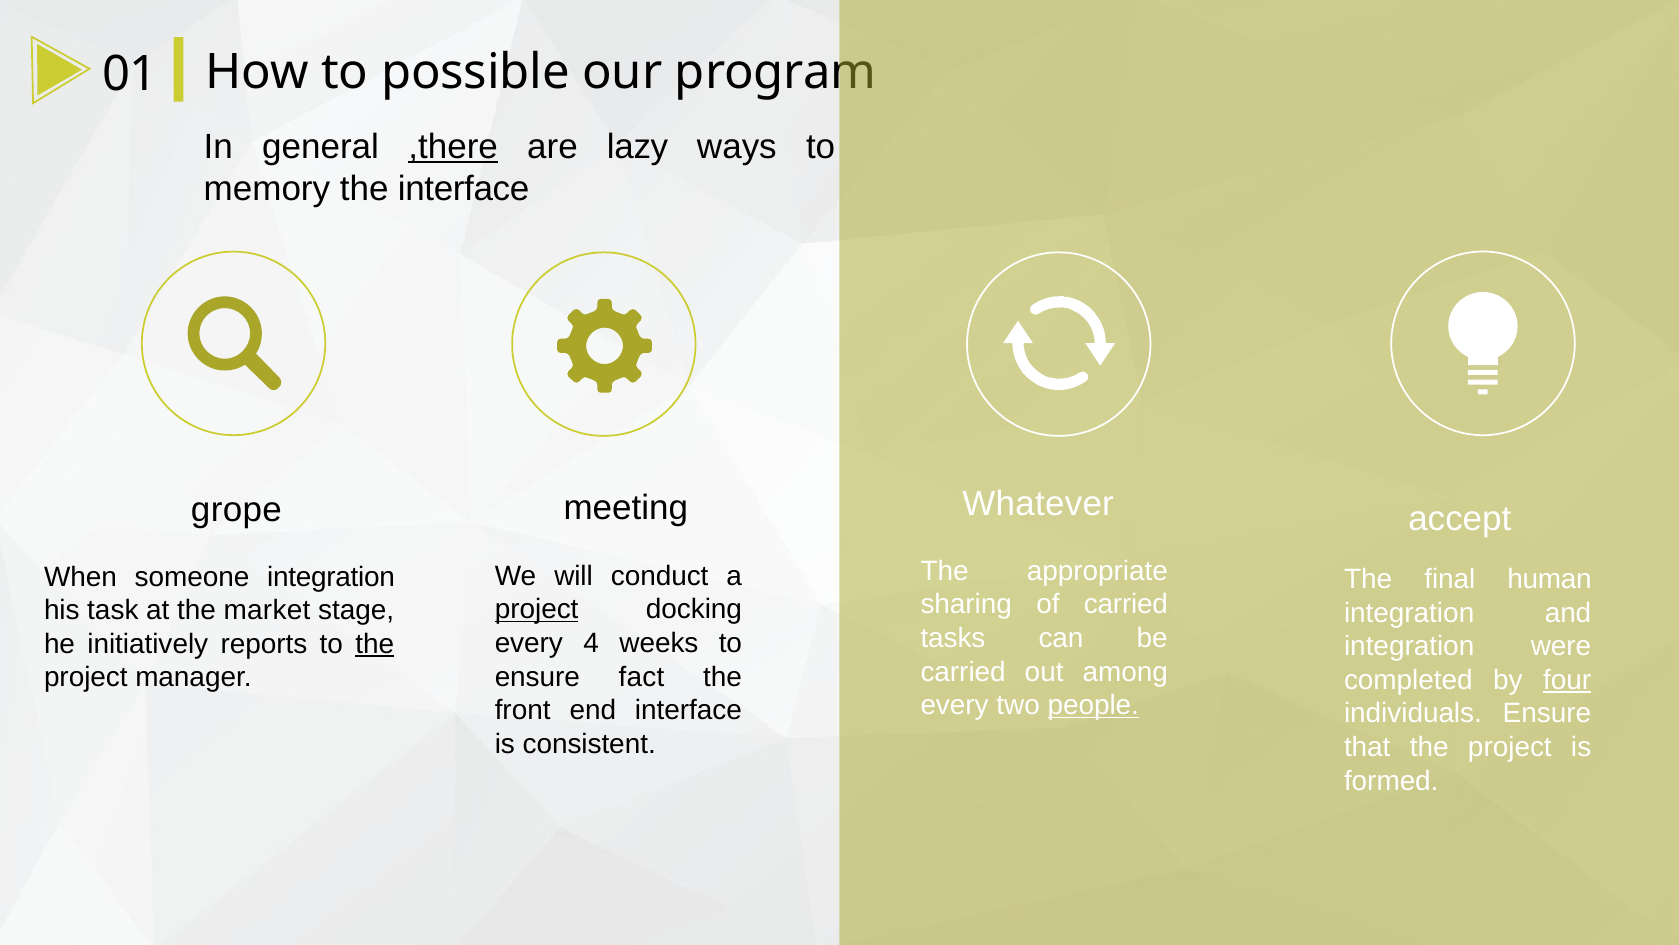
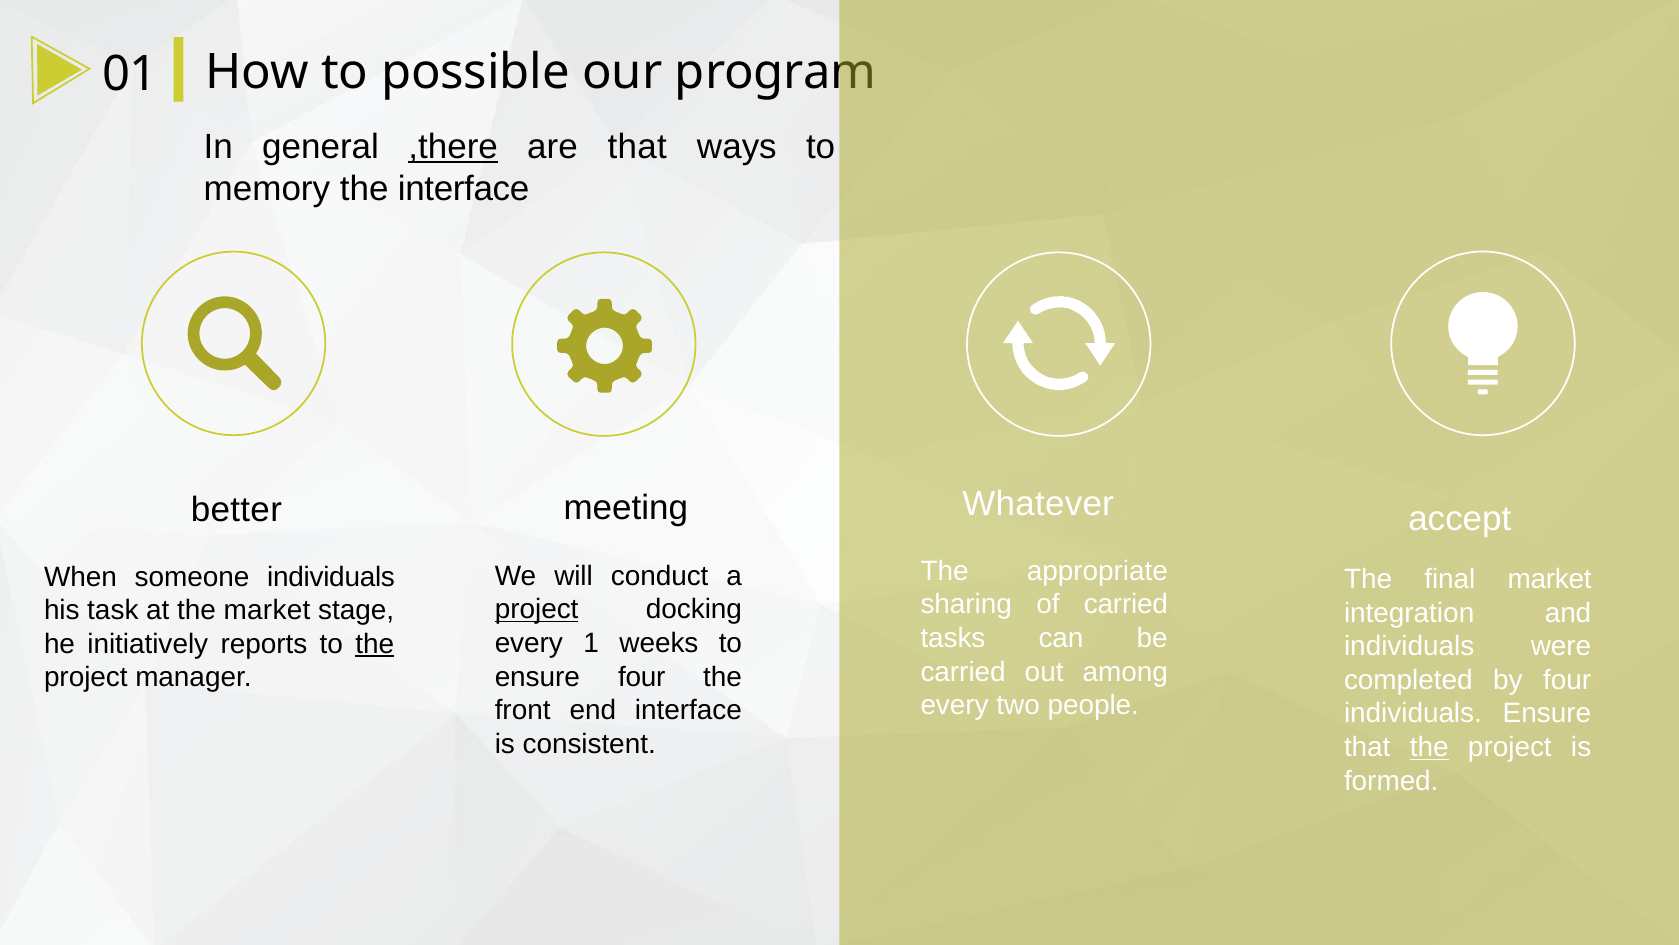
are lazy: lazy -> that
grope: grope -> better
someone integration: integration -> individuals
final human: human -> market
4: 4 -> 1
integration at (1409, 646): integration -> individuals
ensure fact: fact -> four
four at (1567, 680) underline: present -> none
people underline: present -> none
the at (1429, 747) underline: none -> present
